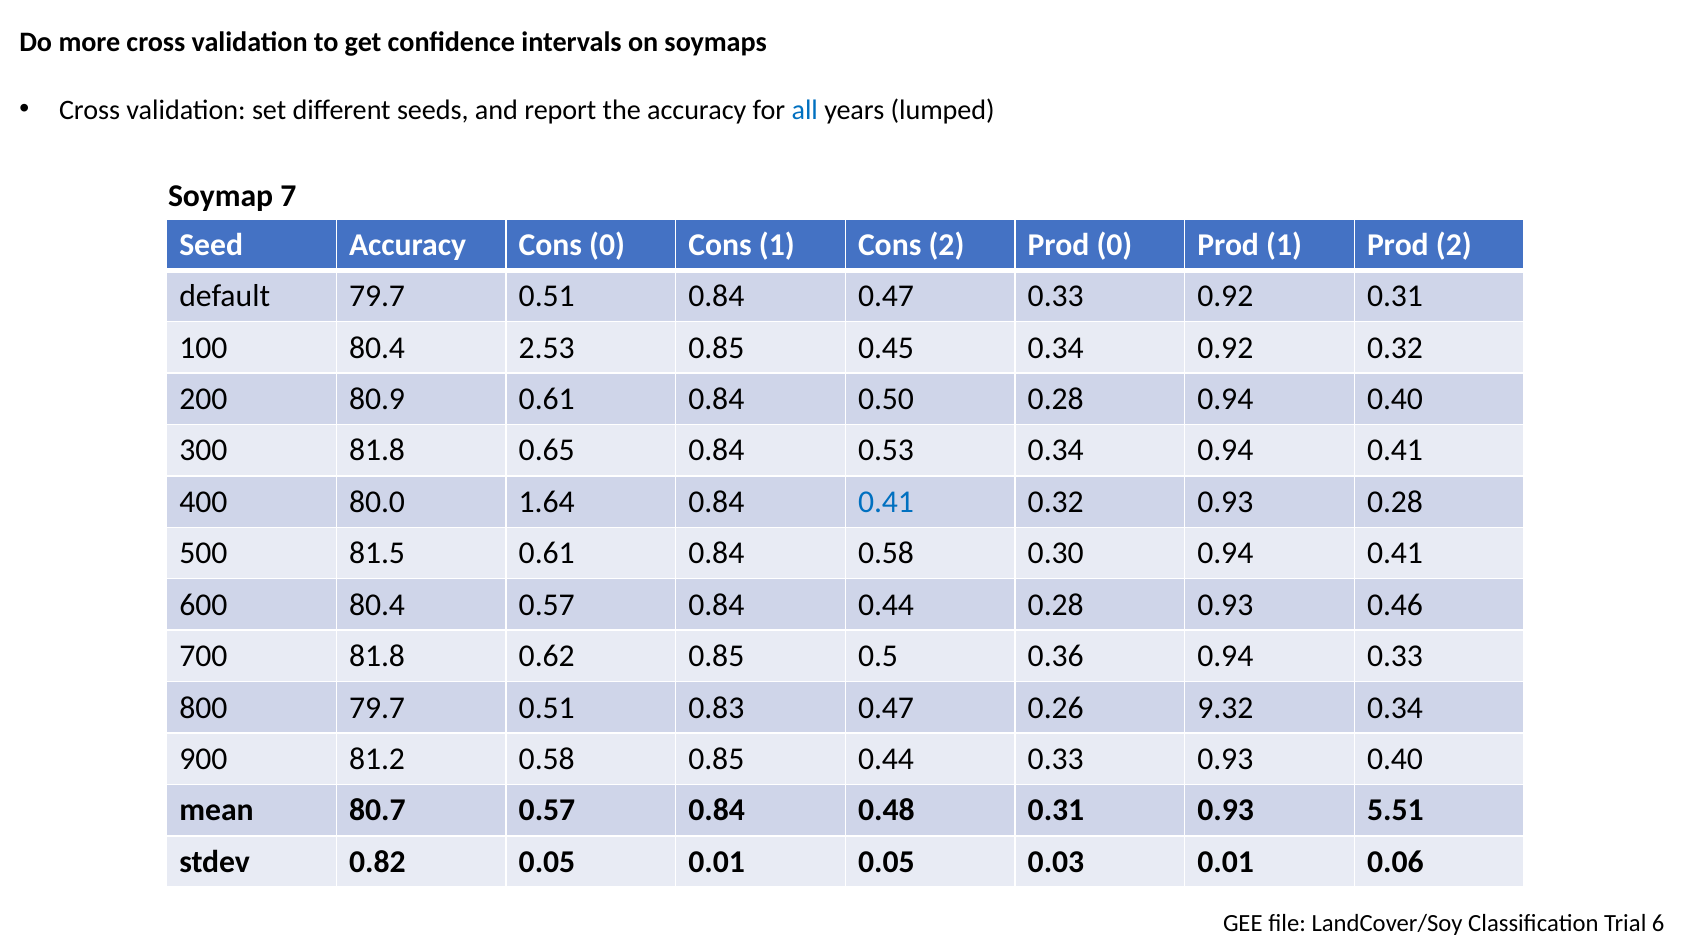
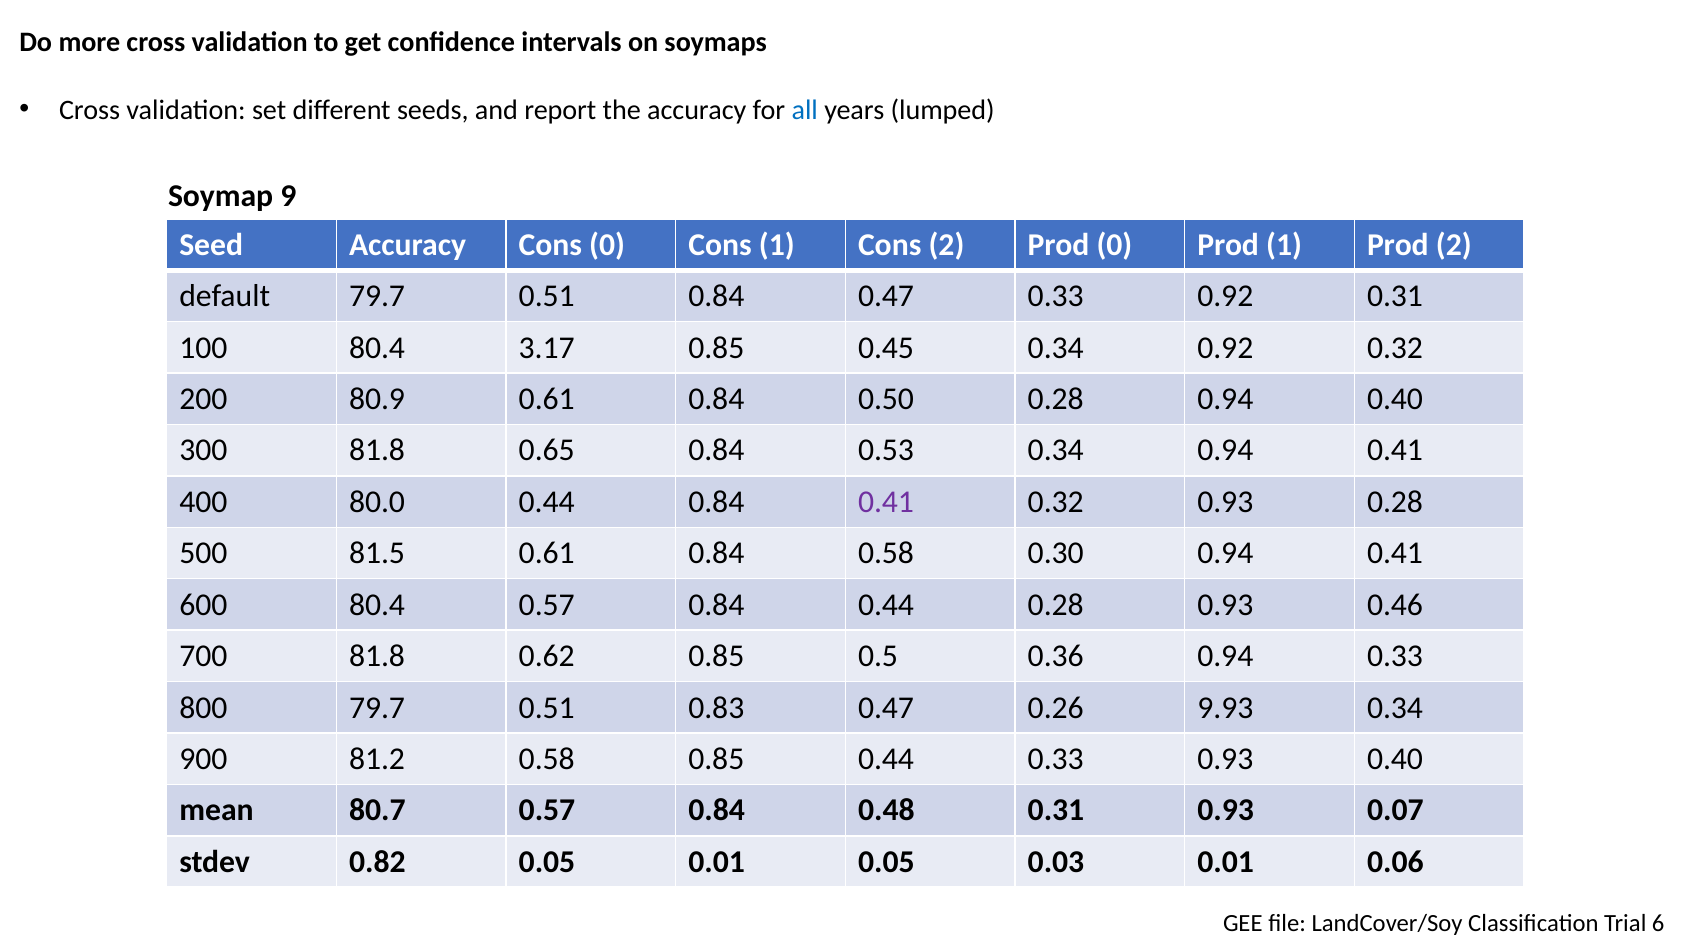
7: 7 -> 9
2.53: 2.53 -> 3.17
80.0 1.64: 1.64 -> 0.44
0.41 at (886, 502) colour: blue -> purple
9.32: 9.32 -> 9.93
5.51: 5.51 -> 0.07
